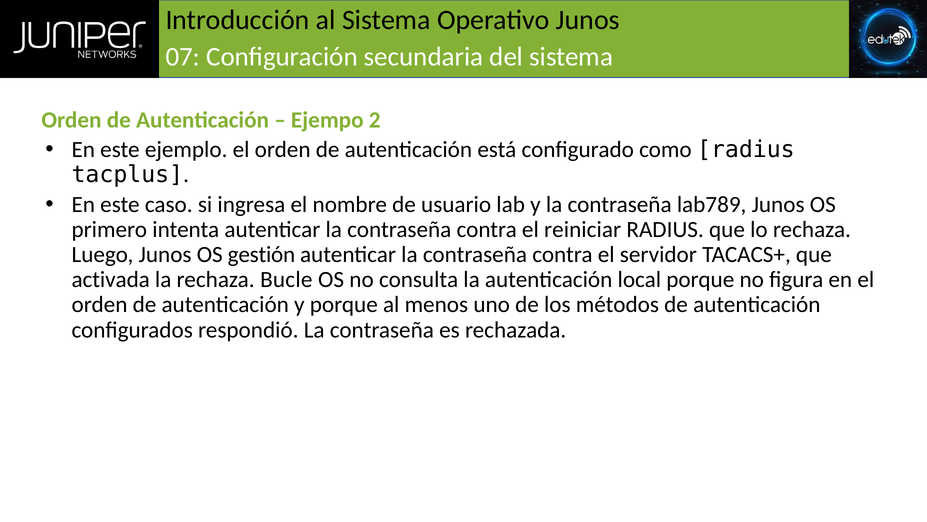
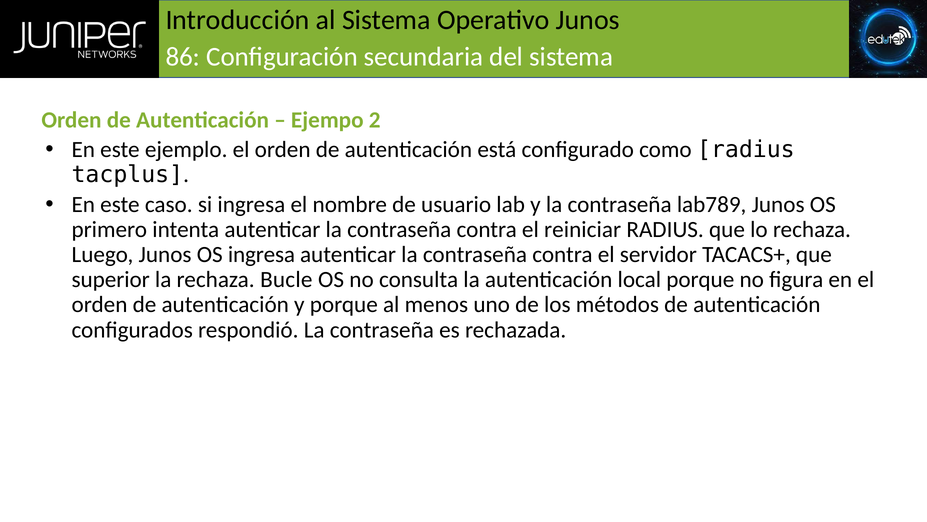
07: 07 -> 86
OS gestión: gestión -> ingresa
activada: activada -> superior
